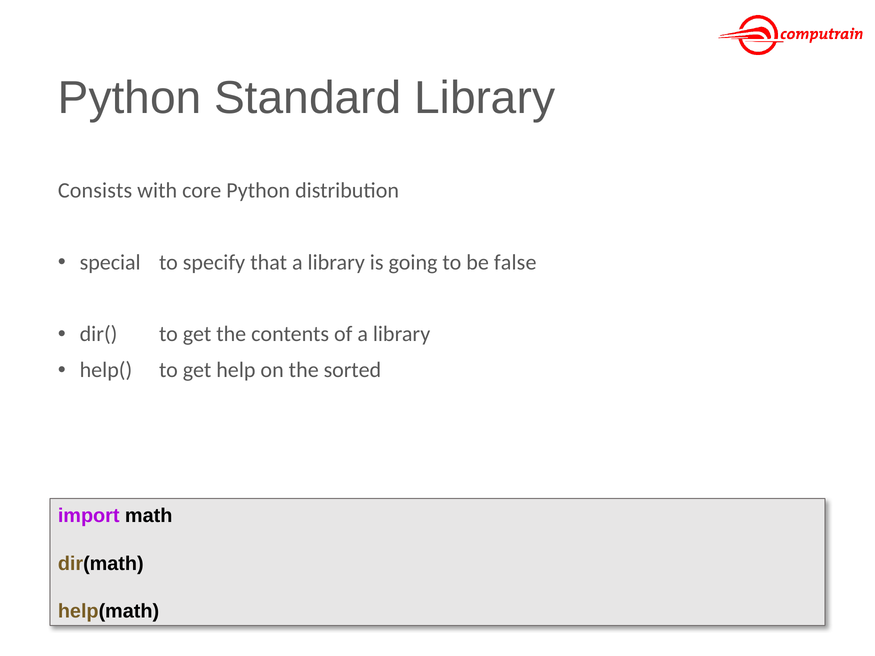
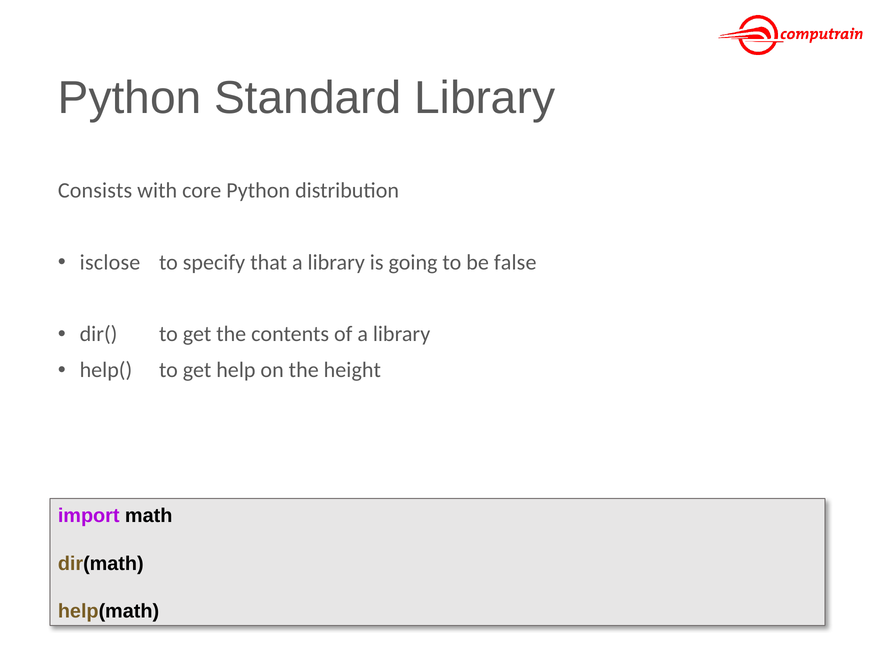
special: special -> isclose
sorted: sorted -> height
